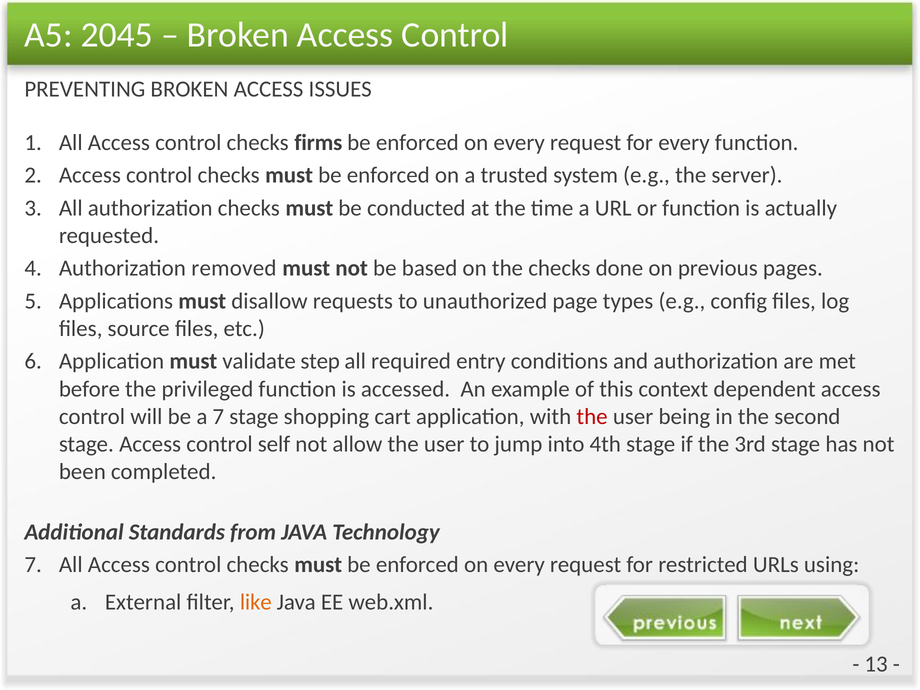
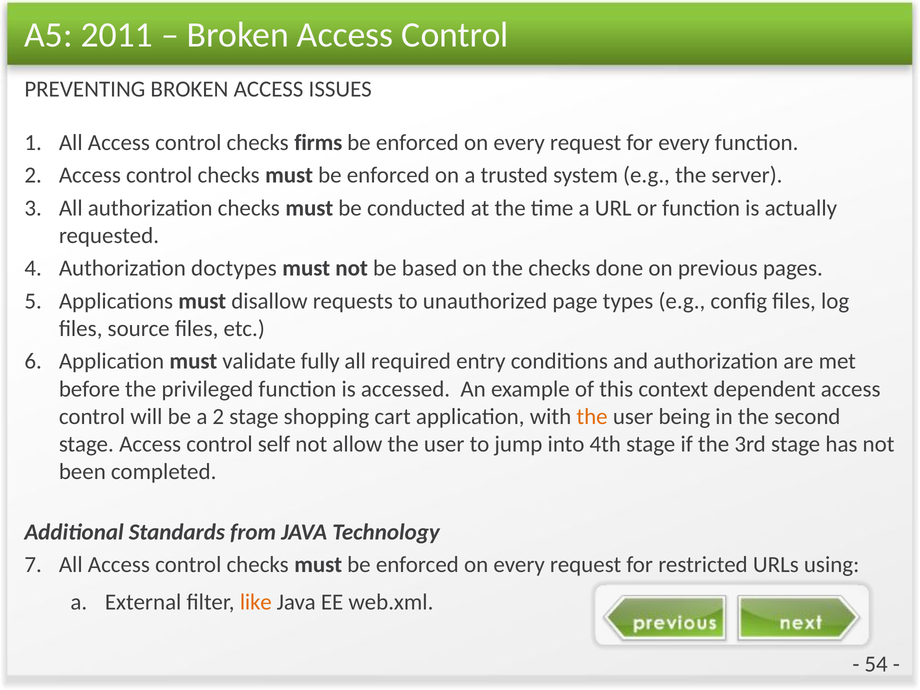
2045: 2045 -> 2011
removed: removed -> doctypes
step: step -> fully
a 7: 7 -> 2
the at (592, 417) colour: red -> orange
13: 13 -> 54
